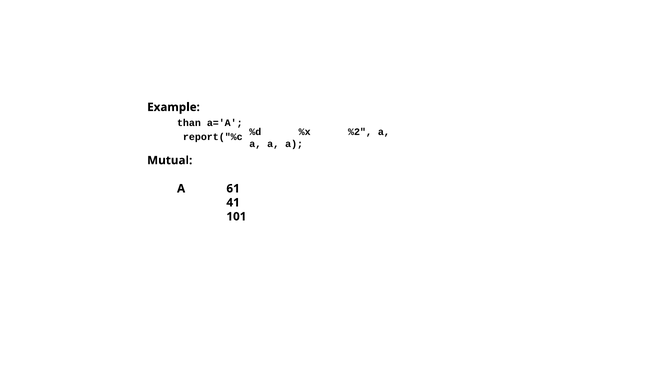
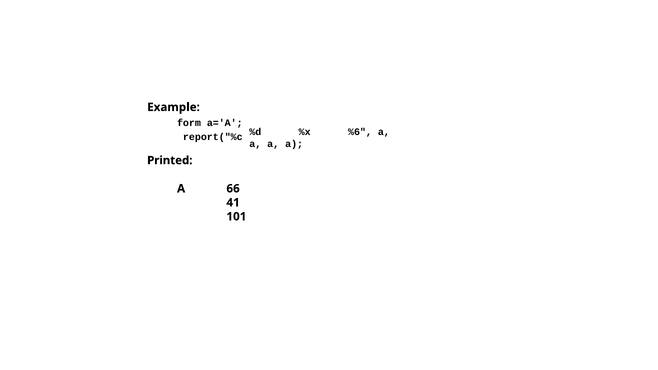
than: than -> form
%2: %2 -> %6
Mutual: Mutual -> Printed
61: 61 -> 66
